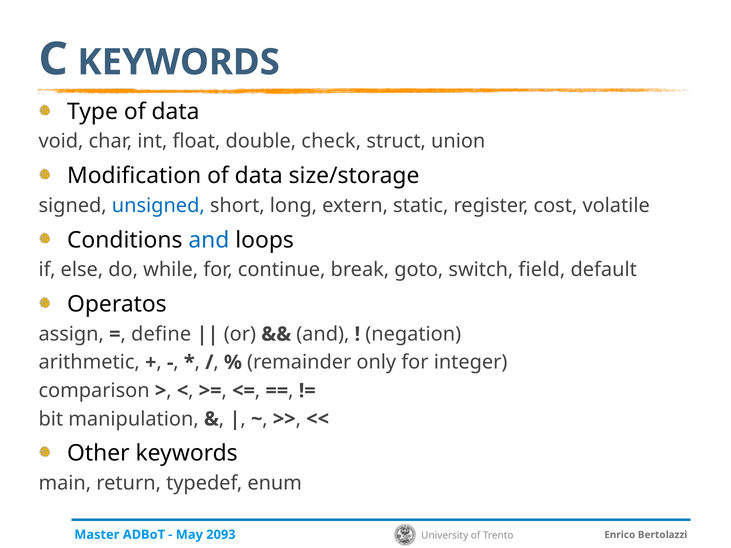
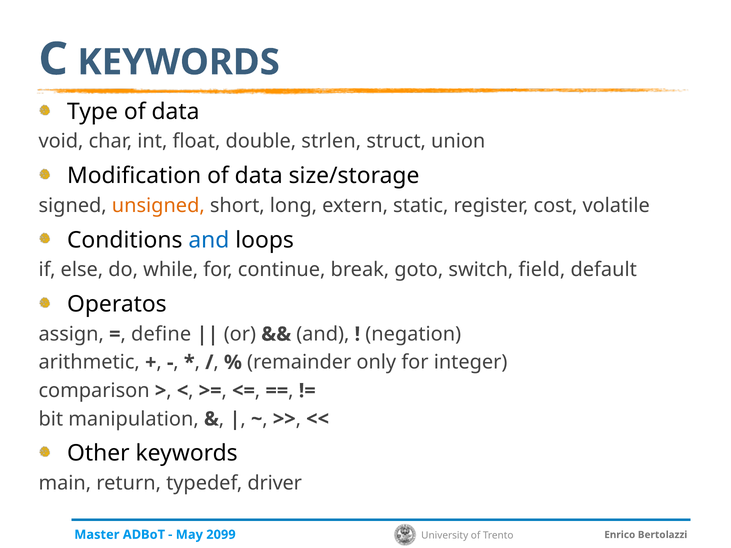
check: check -> strlen
unsigned colour: blue -> orange
enum: enum -> driver
2093: 2093 -> 2099
